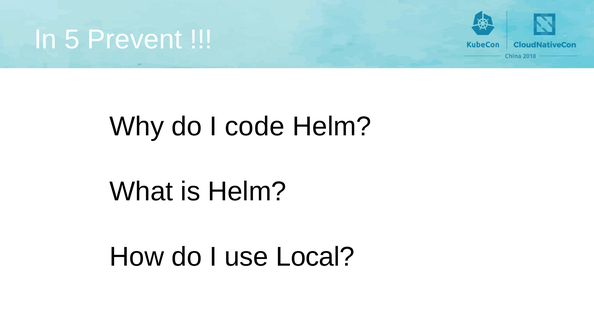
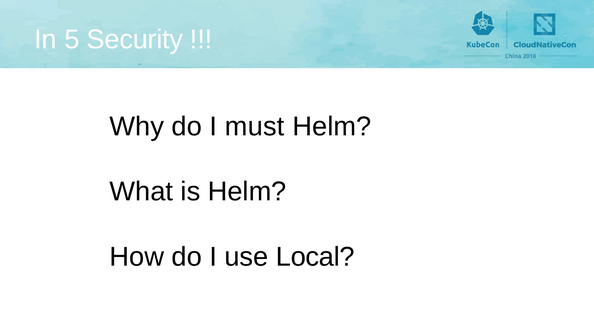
Prevent: Prevent -> Security
code: code -> must
